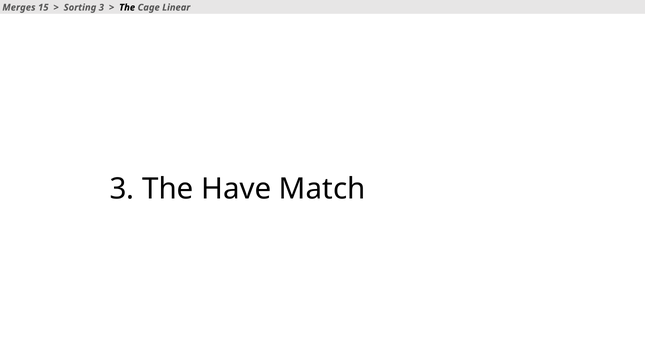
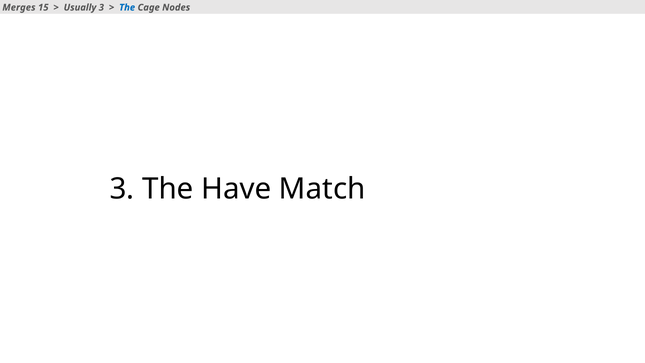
Sorting: Sorting -> Usually
The at (127, 7) colour: black -> blue
Linear: Linear -> Nodes
